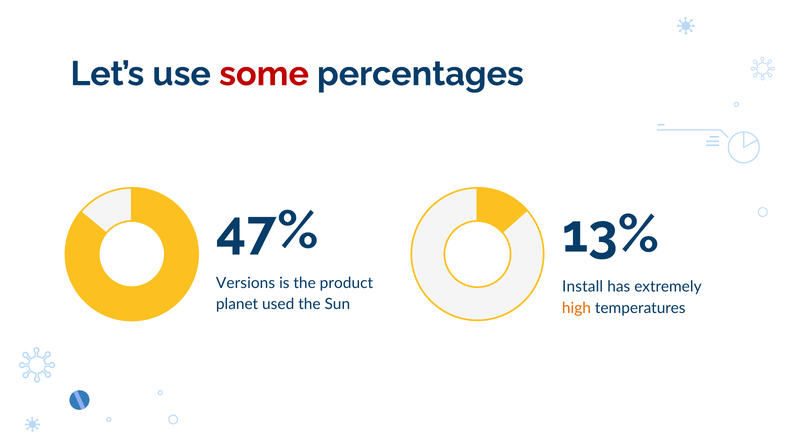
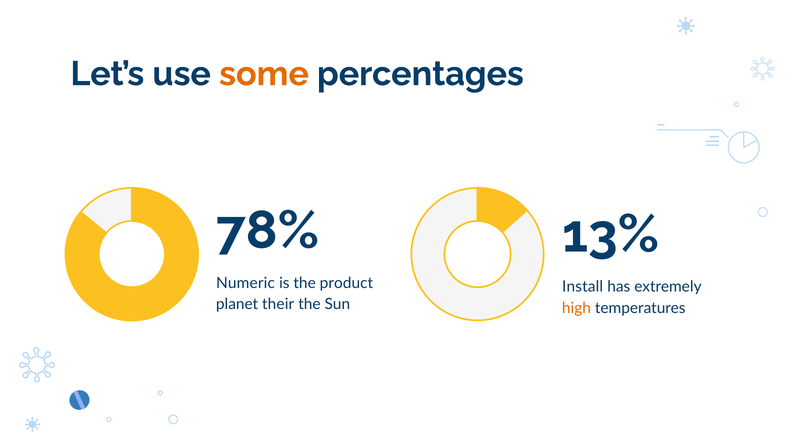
some colour: red -> orange
47%: 47% -> 78%
Versions: Versions -> Numeric
used: used -> their
